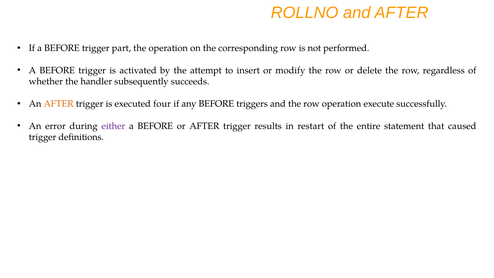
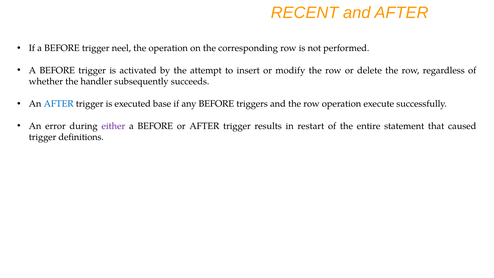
ROLLNO: ROLLNO -> RECENT
part: part -> neel
AFTER at (59, 104) colour: orange -> blue
four: four -> base
